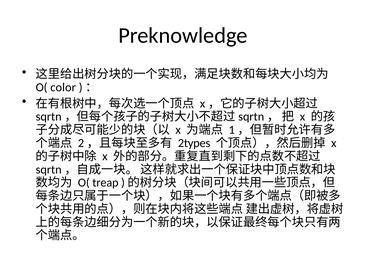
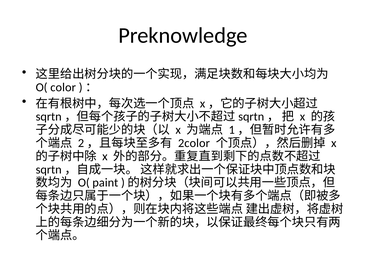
2types: 2types -> 2color
treap: treap -> paint
